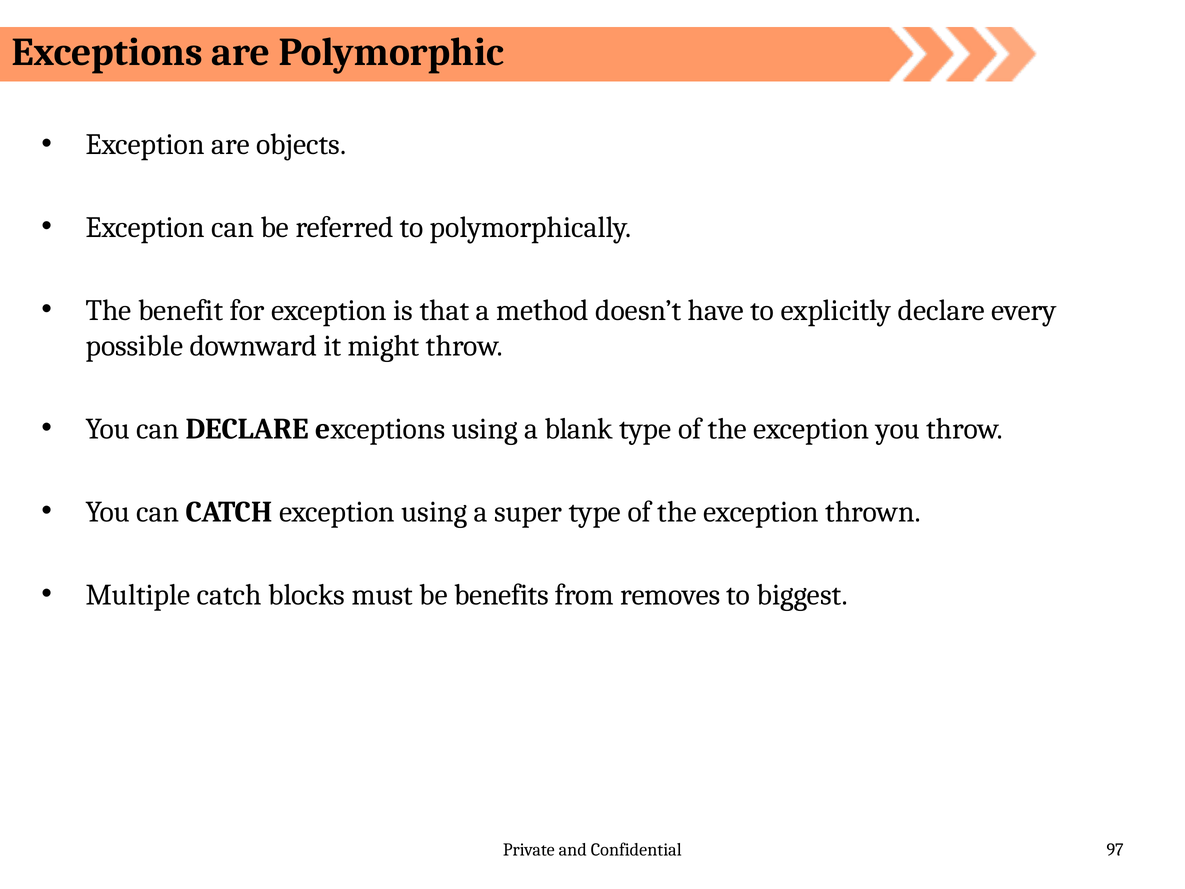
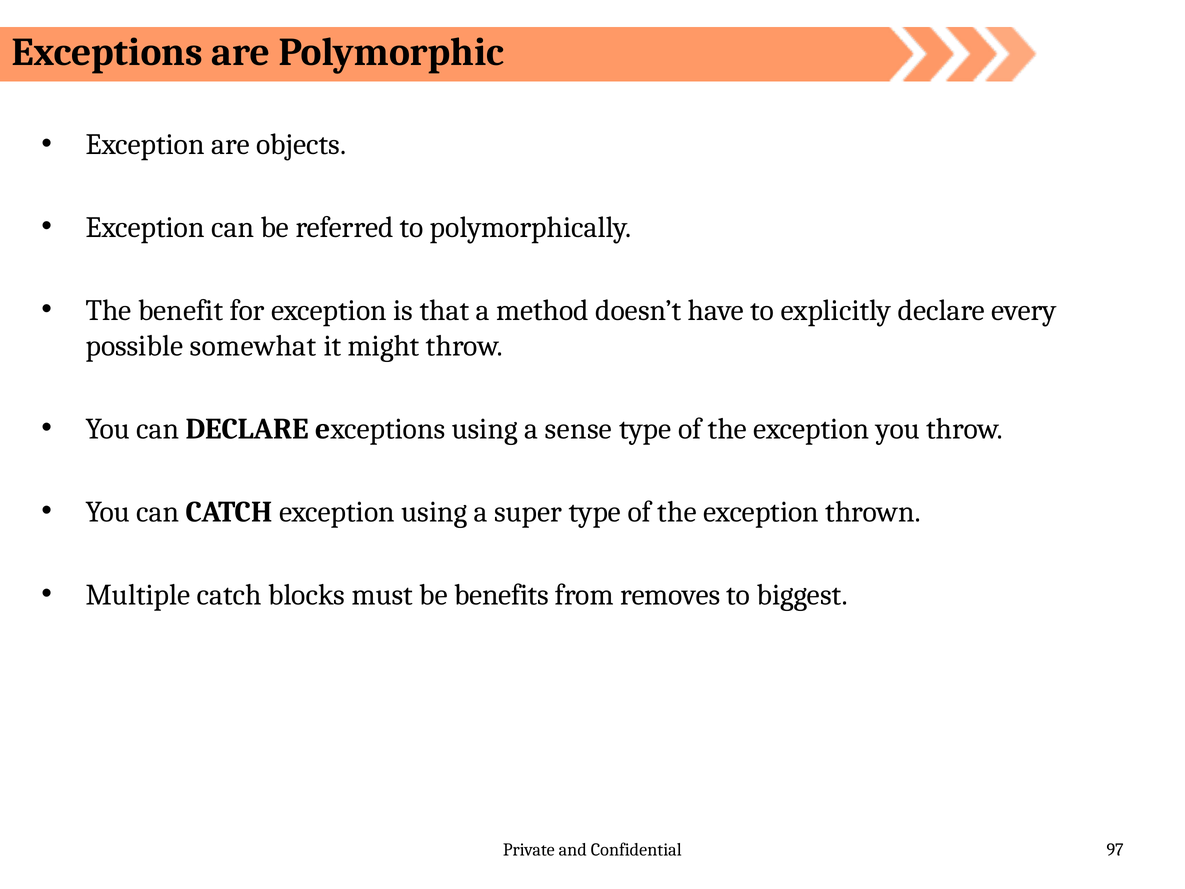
downward: downward -> somewhat
blank: blank -> sense
